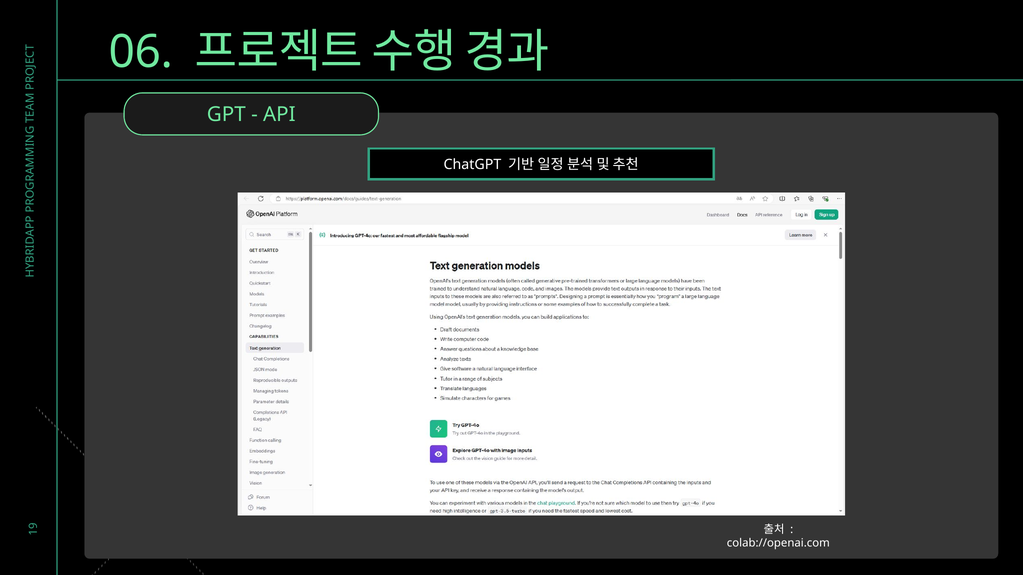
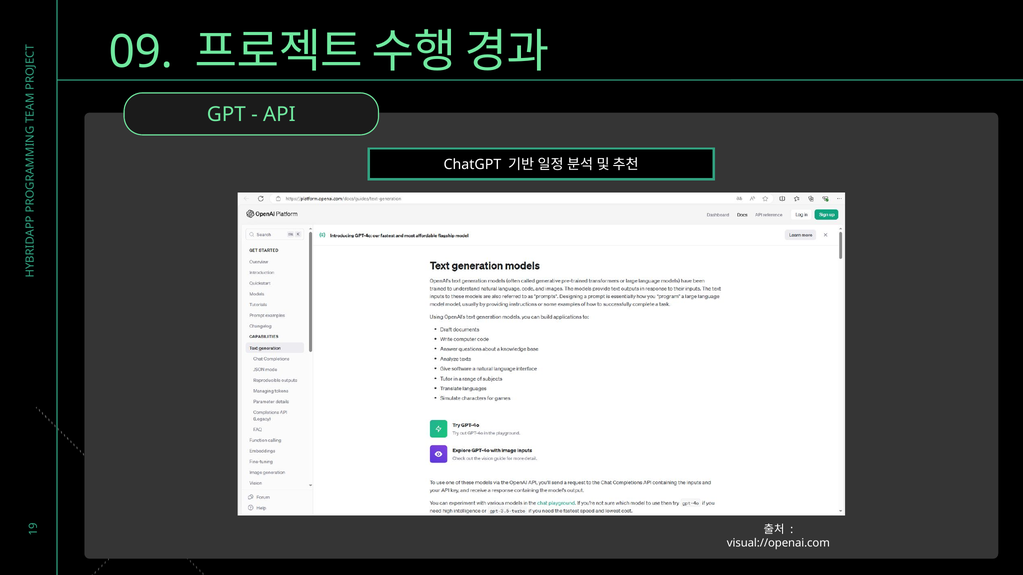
06: 06 -> 09
colab://openai.com: colab://openai.com -> visual://openai.com
